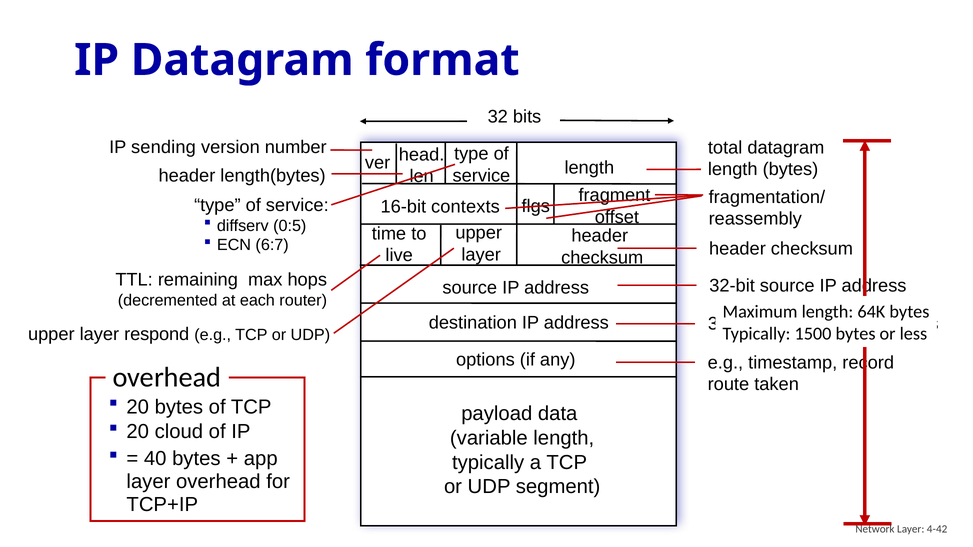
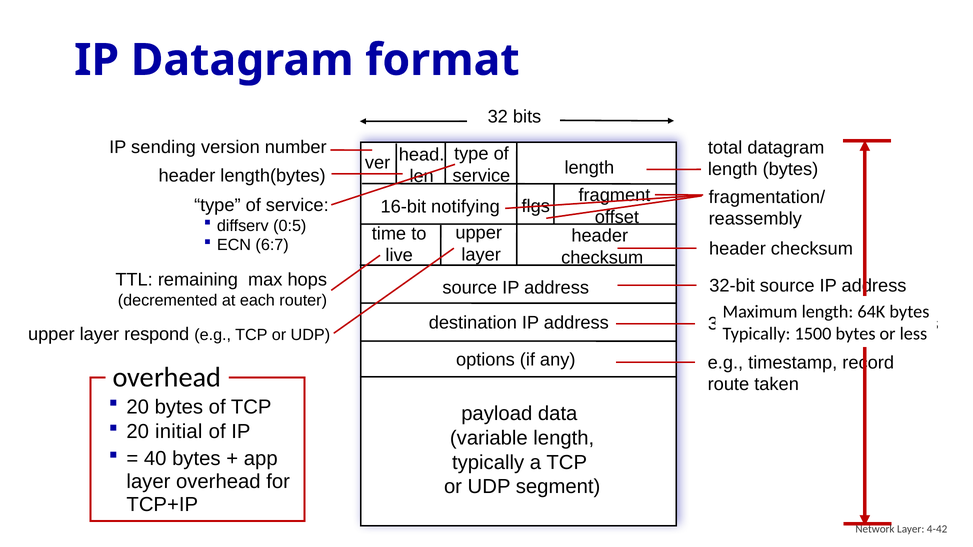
contexts: contexts -> notifying
cloud: cloud -> initial
